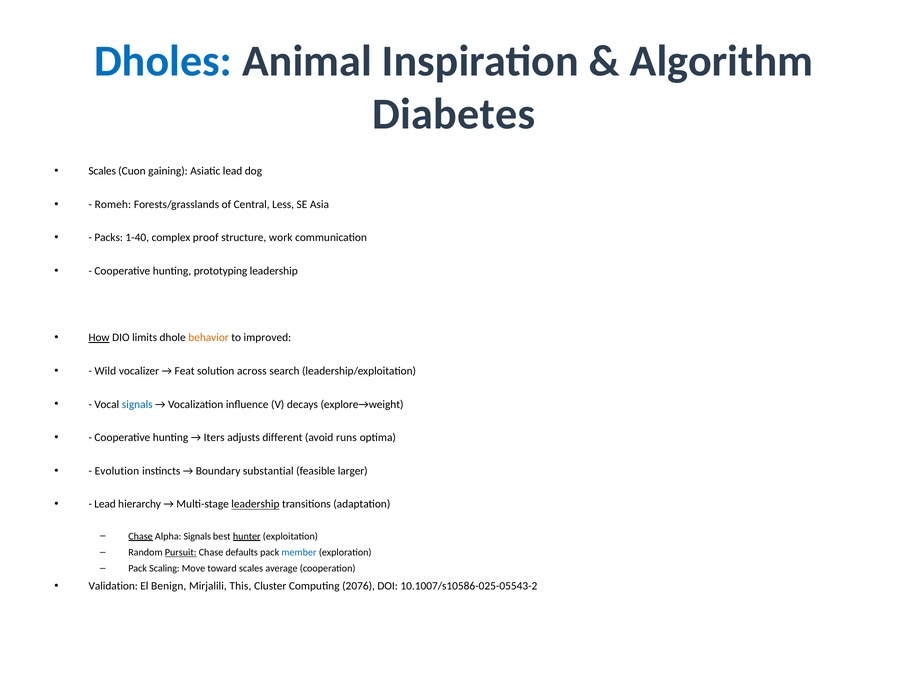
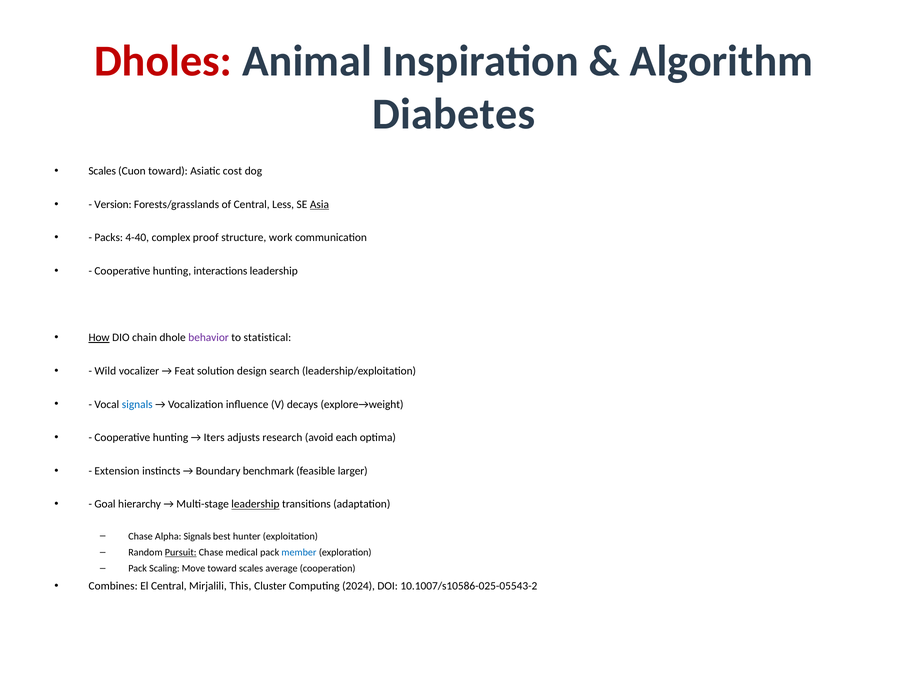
Dholes colour: blue -> red
Cuon gaining: gaining -> toward
Asiatic lead: lead -> cost
Romeh: Romeh -> Version
Asia underline: none -> present
1-40: 1-40 -> 4-40
prototyping: prototyping -> interactions
limits: limits -> chain
behavior colour: orange -> purple
improved: improved -> statistical
across: across -> design
different: different -> research
runs: runs -> each
Evolution: Evolution -> Extension
substantial: substantial -> benchmark
Lead at (105, 504): Lead -> Goal
Chase at (141, 536) underline: present -> none
hunter underline: present -> none
defaults: defaults -> medical
Validation: Validation -> Combines
El Benign: Benign -> Central
2076: 2076 -> 2024
